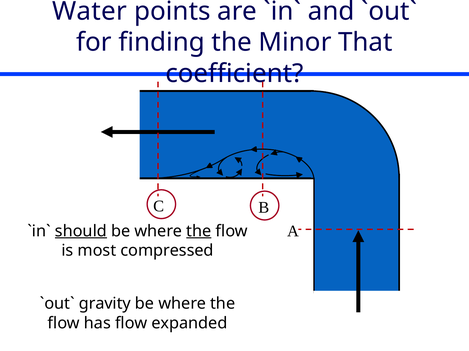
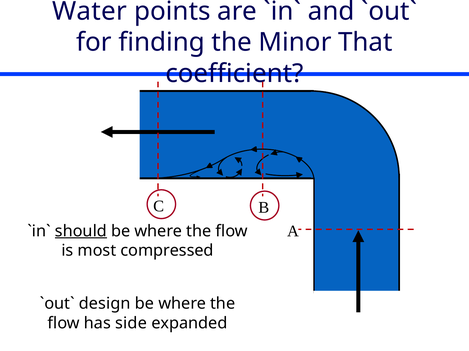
the at (199, 231) underline: present -> none
gravity: gravity -> design
has flow: flow -> side
